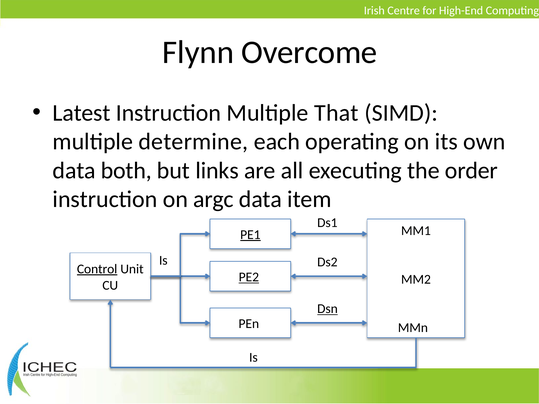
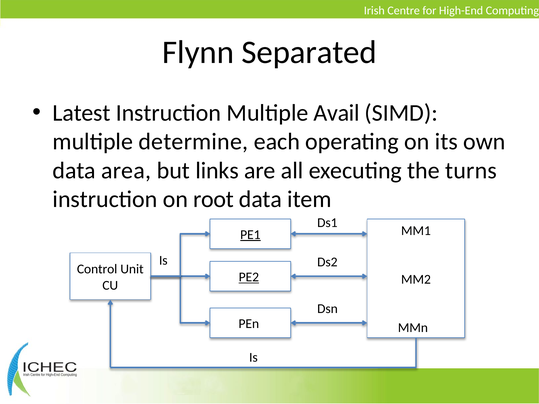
Overcome: Overcome -> Separated
That: That -> Avail
both: both -> area
order: order -> turns
argc: argc -> root
Control underline: present -> none
Dsn underline: present -> none
